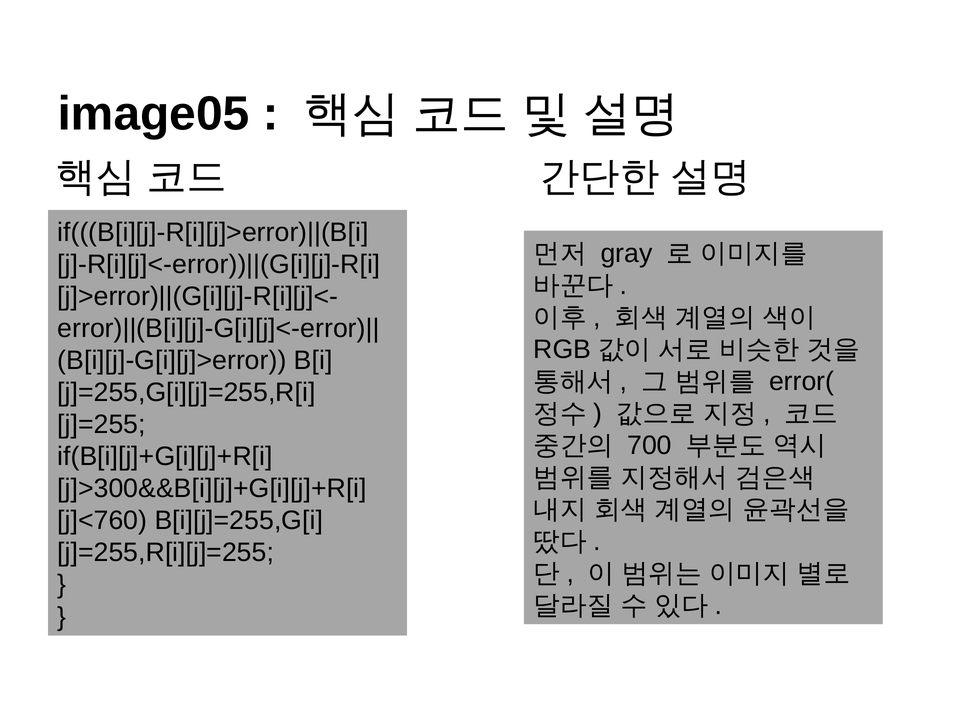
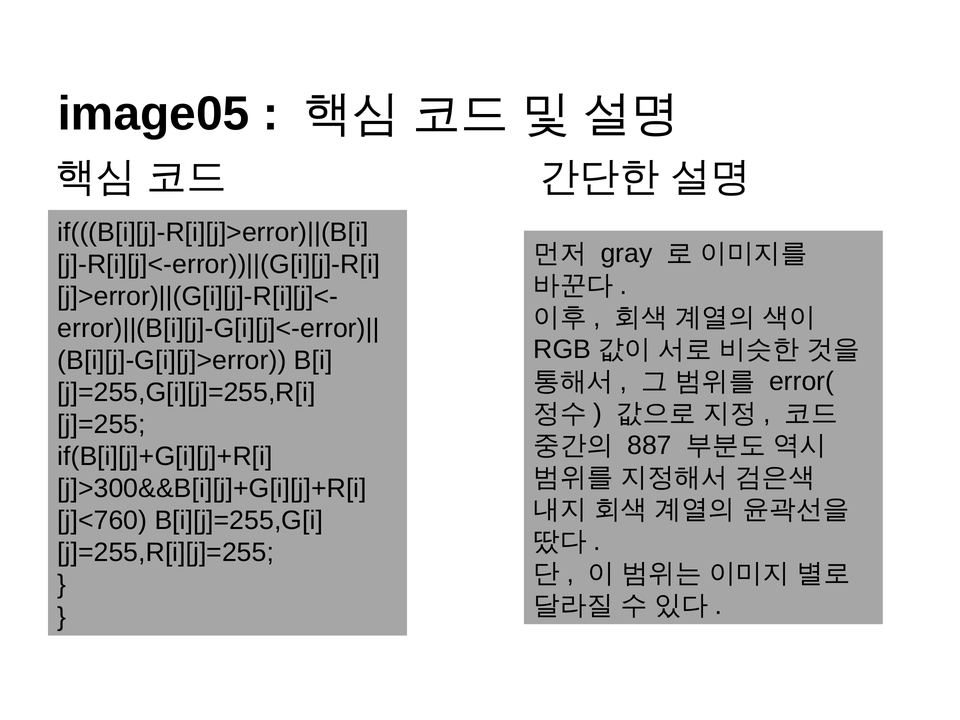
700: 700 -> 887
